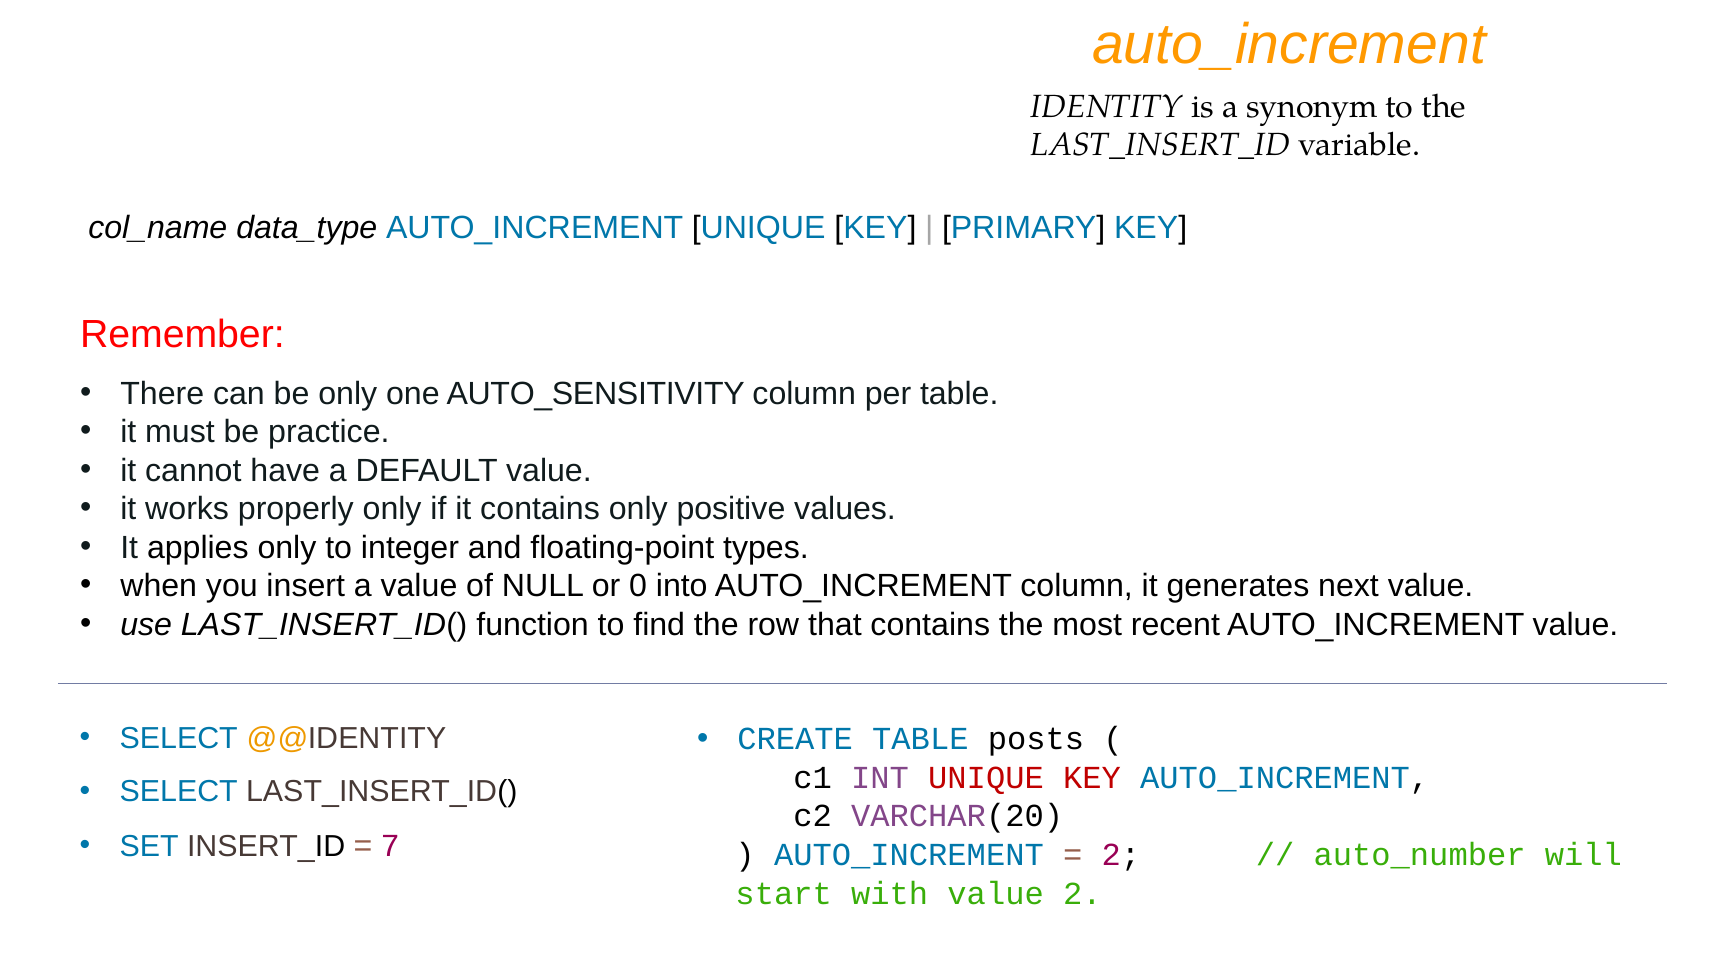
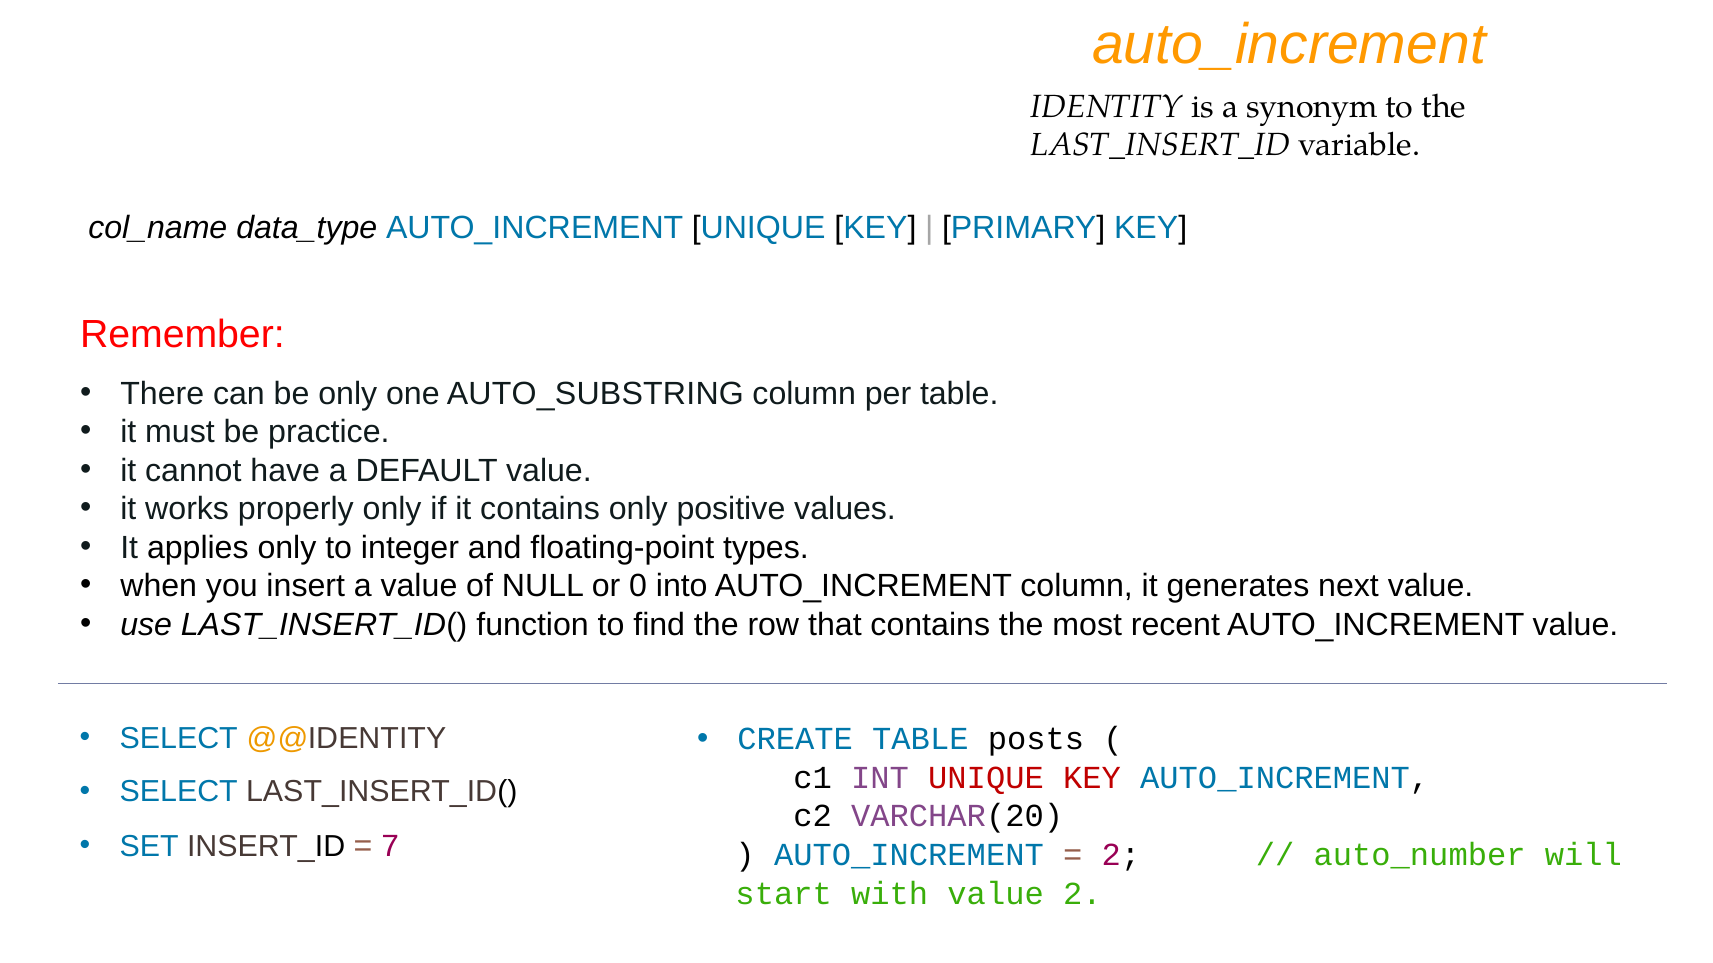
AUTO_SENSITIVITY: AUTO_SENSITIVITY -> AUTO_SUBSTRING
